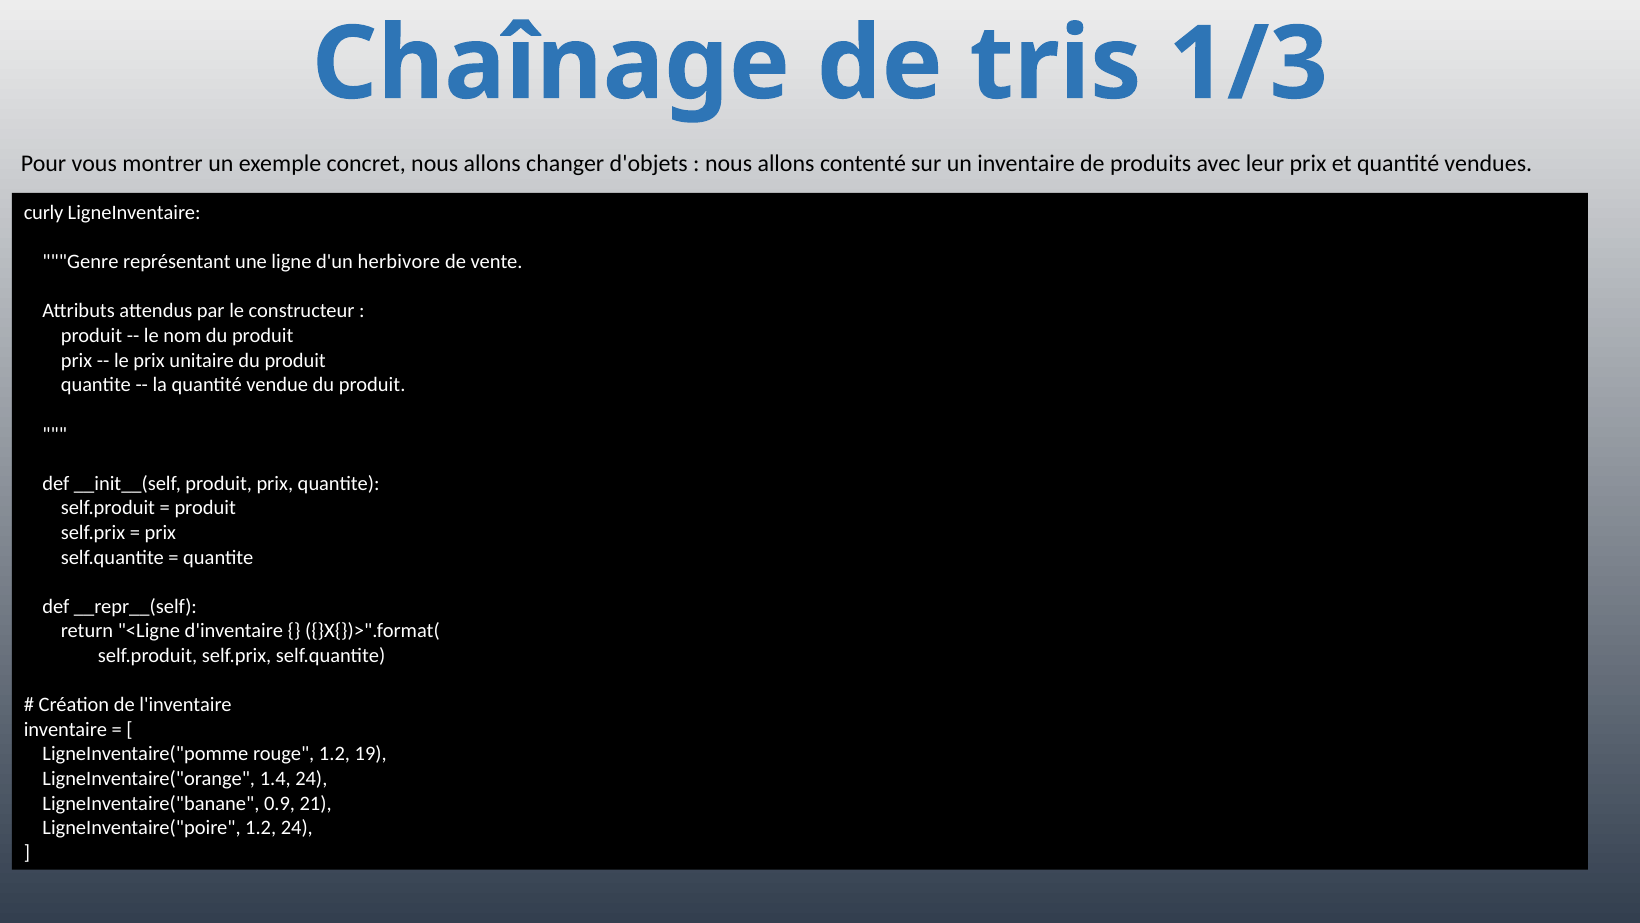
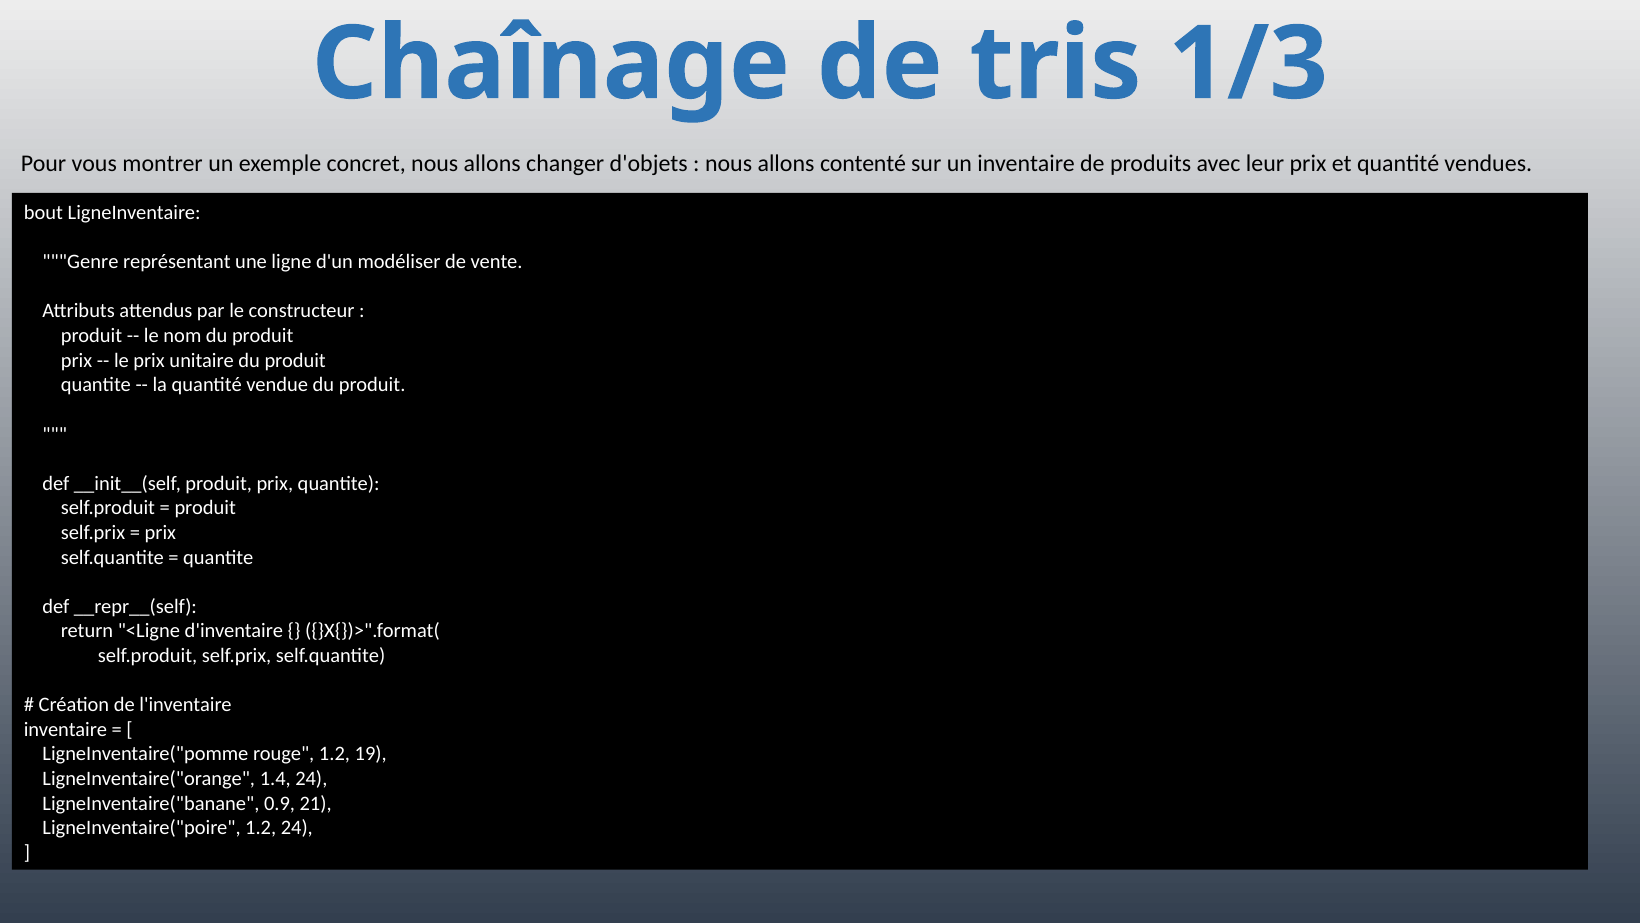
curly: curly -> bout
herbivore: herbivore -> modéliser
